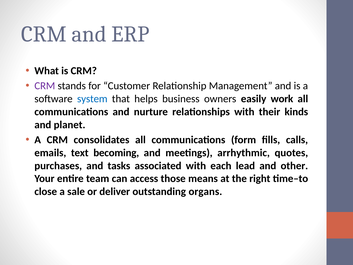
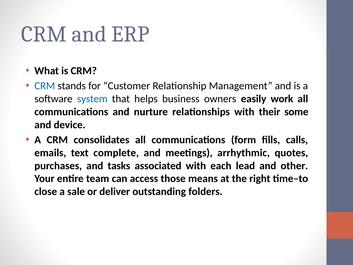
CRM at (45, 86) colour: purple -> blue
kinds: kinds -> some
planet: planet -> device
becoming: becoming -> complete
organs: organs -> folders
